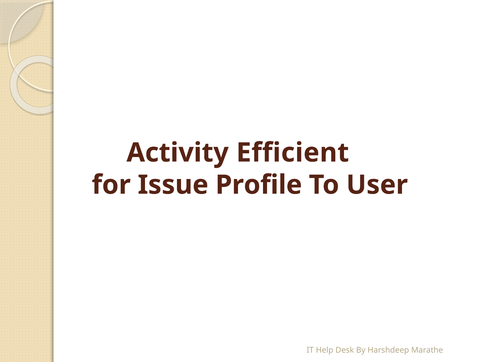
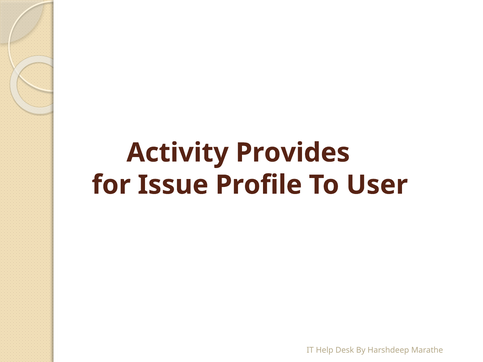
Efficient: Efficient -> Provides
